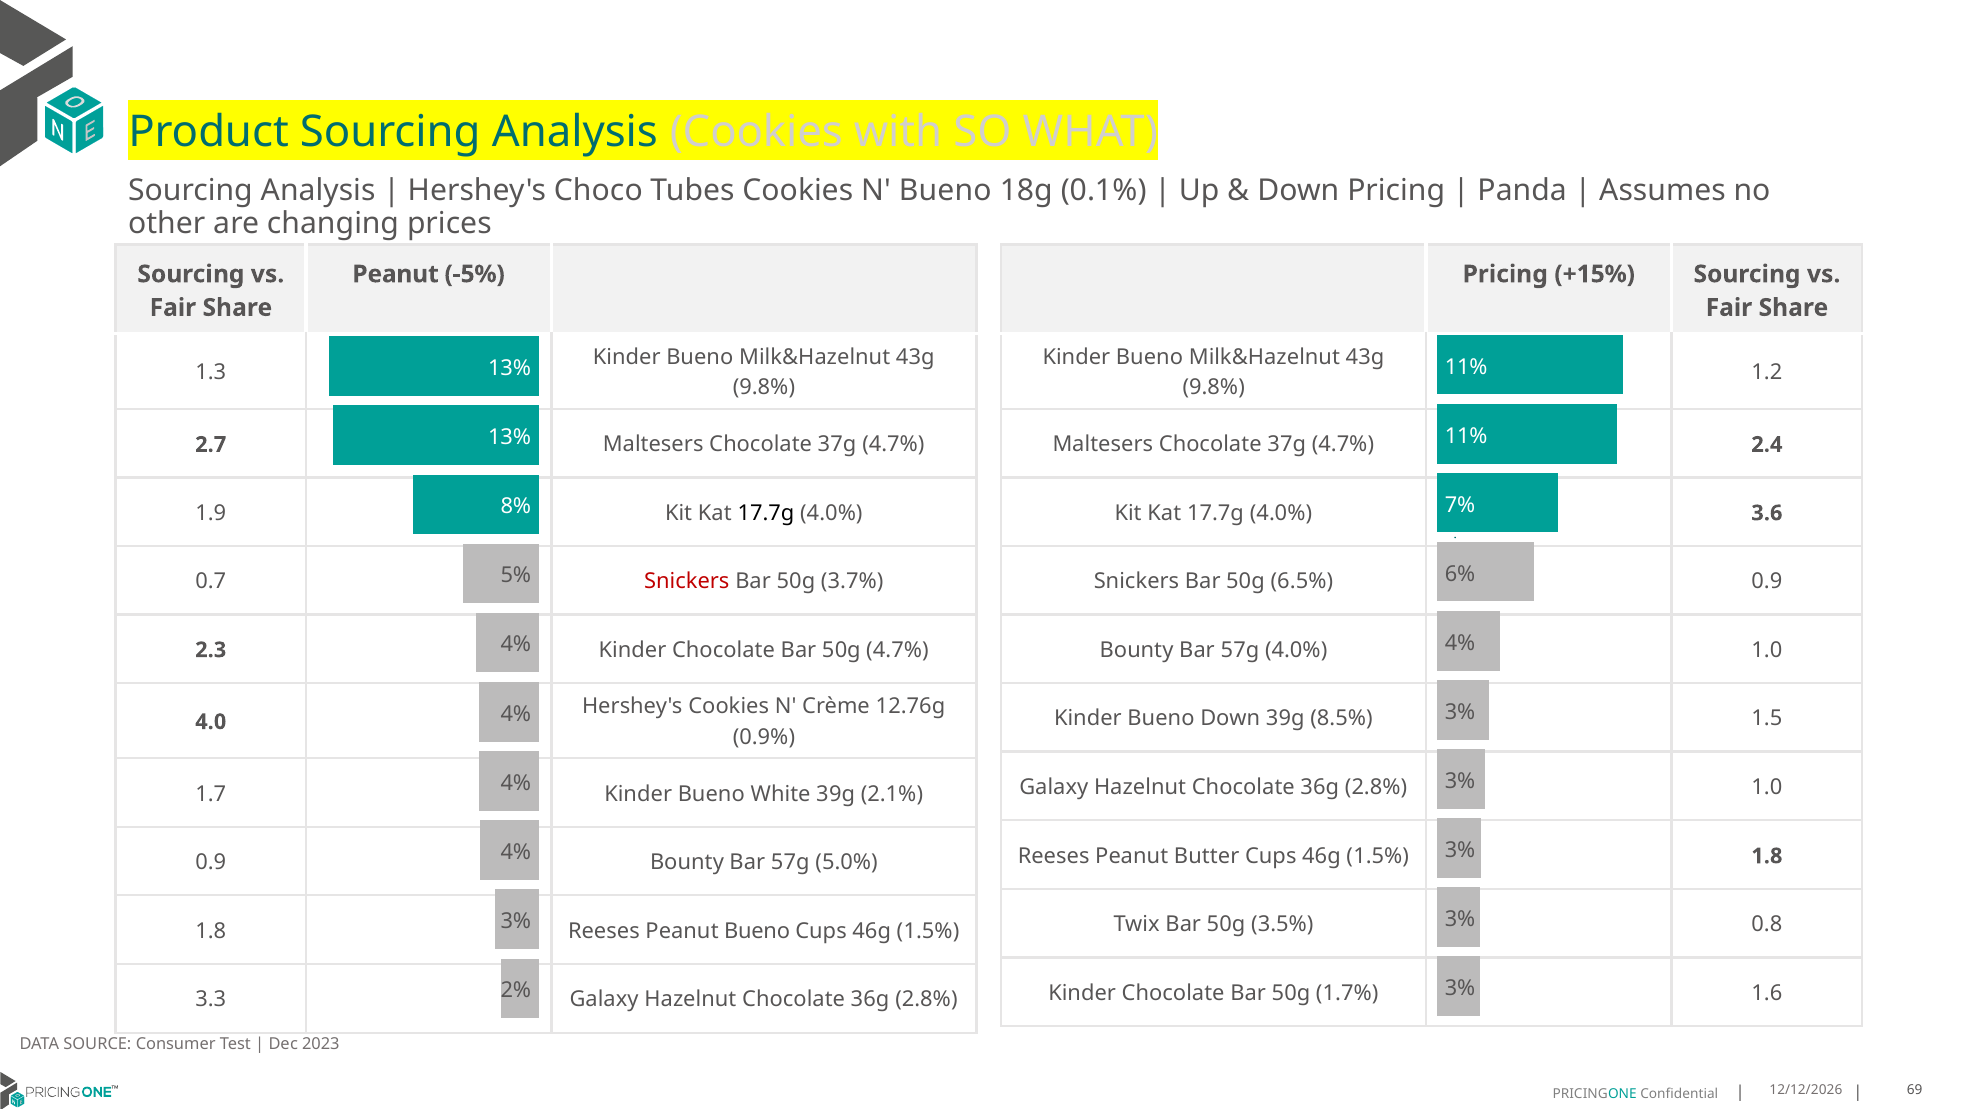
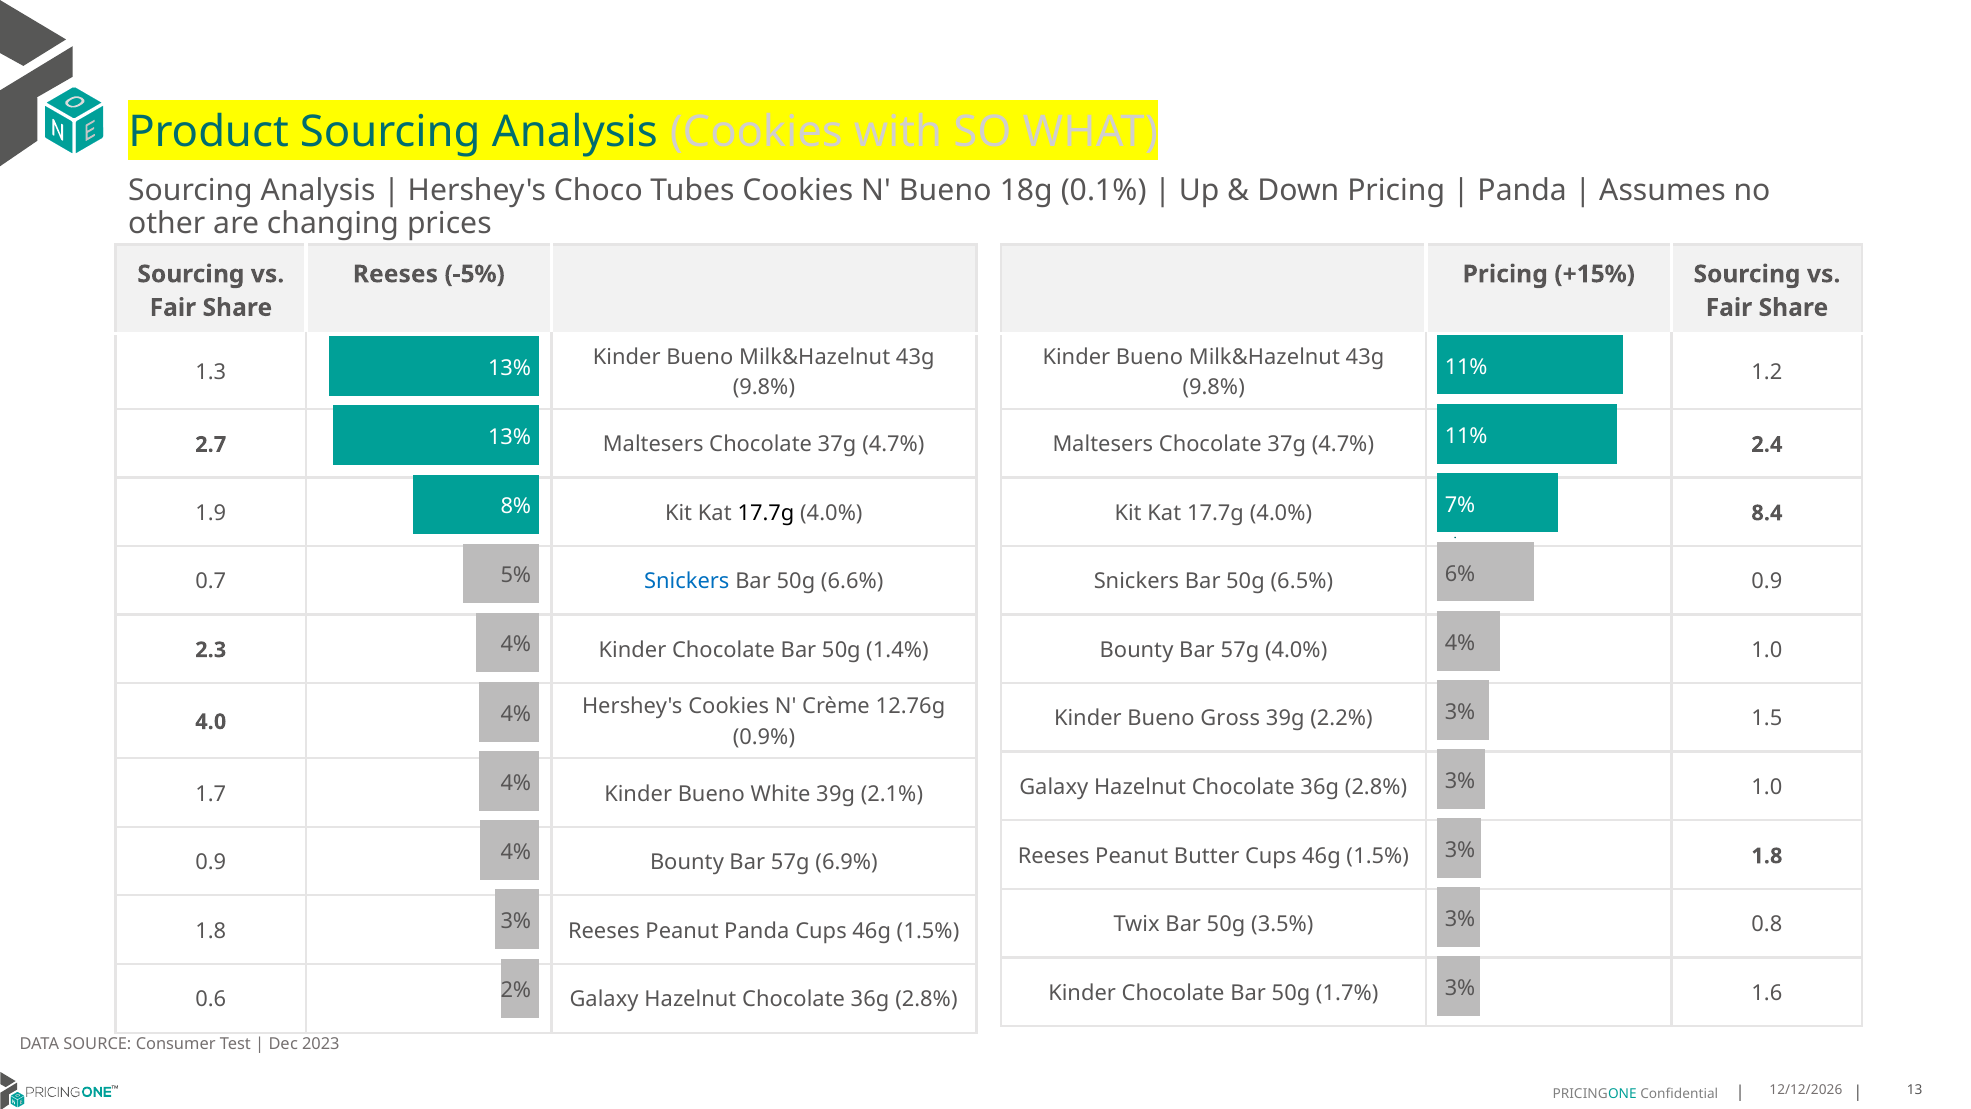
Peanut at (396, 274): Peanut -> Reeses
3.6: 3.6 -> 8.4
Snickers at (687, 581) colour: red -> blue
3.7%: 3.7% -> 6.6%
50g 4.7%: 4.7% -> 1.4%
Bueno Down: Down -> Gross
8.5%: 8.5% -> 2.2%
5.0%: 5.0% -> 6.9%
Peanut Bueno: Bueno -> Panda
3.3: 3.3 -> 0.6
69: 69 -> 13
